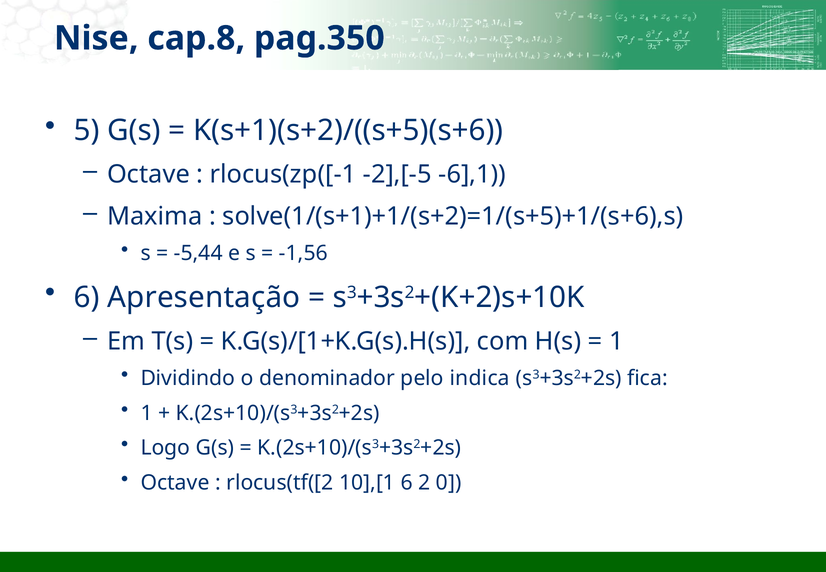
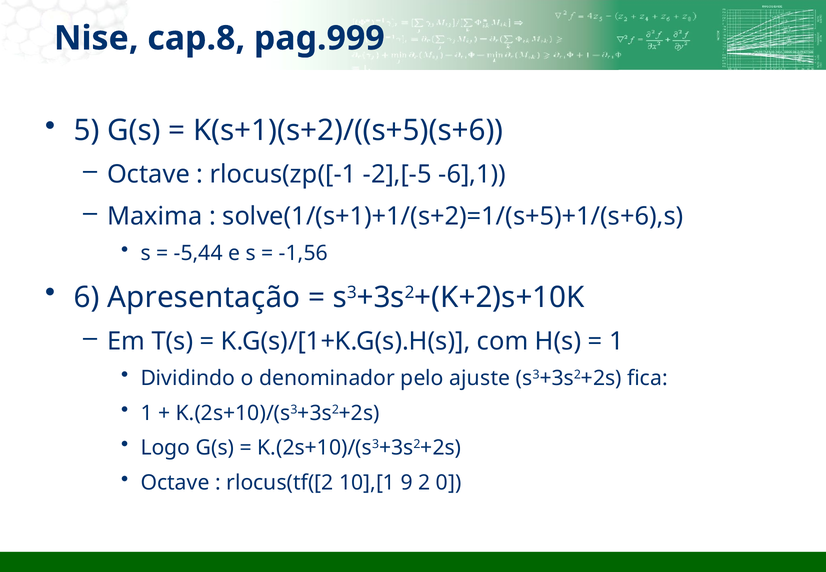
pag.350: pag.350 -> pag.999
indica: indica -> ajuste
10],[1 6: 6 -> 9
